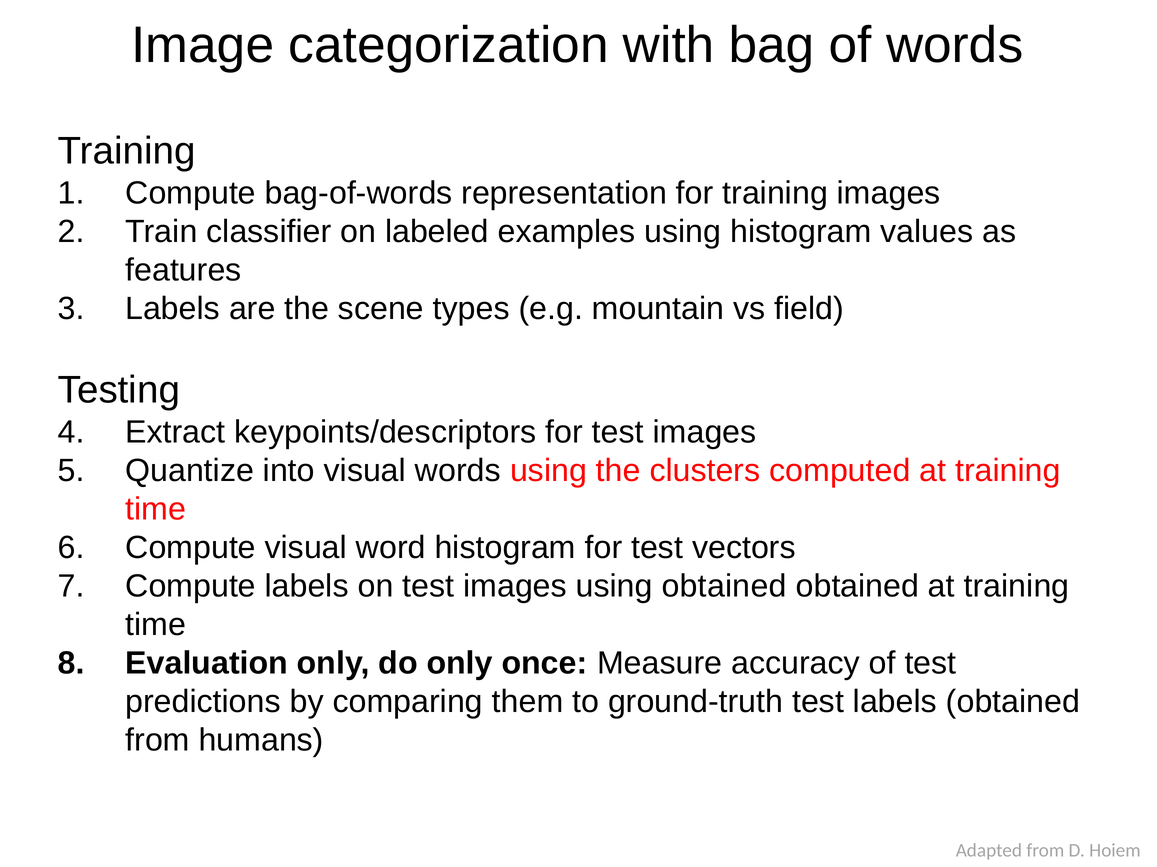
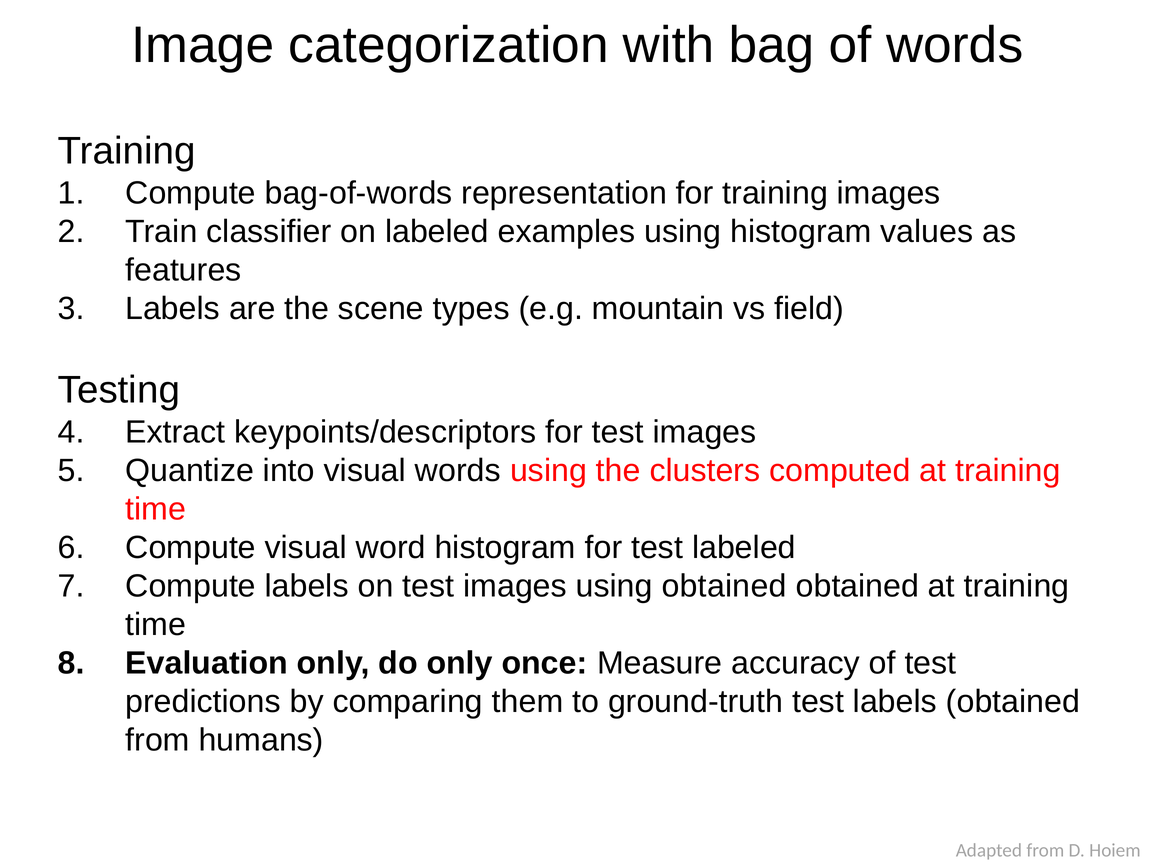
test vectors: vectors -> labeled
